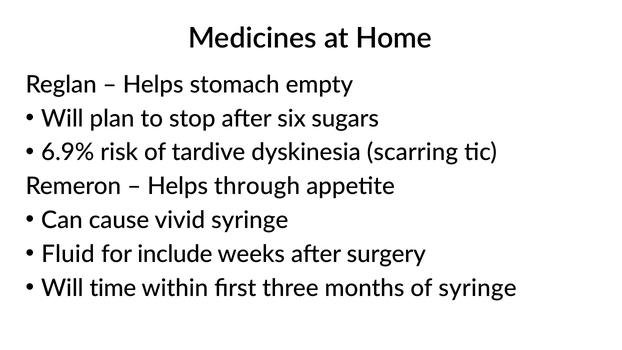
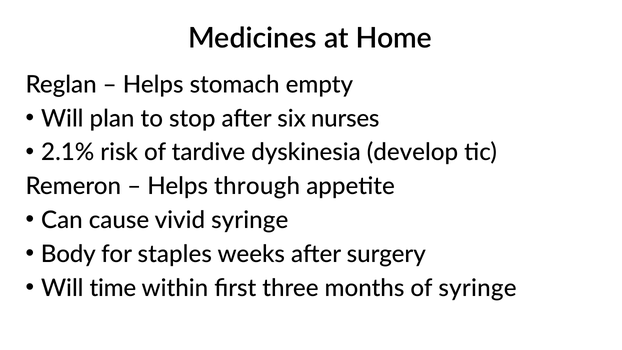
sugars: sugars -> nurses
6.9%: 6.9% -> 2.1%
scarring: scarring -> develop
Fluid: Fluid -> Body
include: include -> staples
